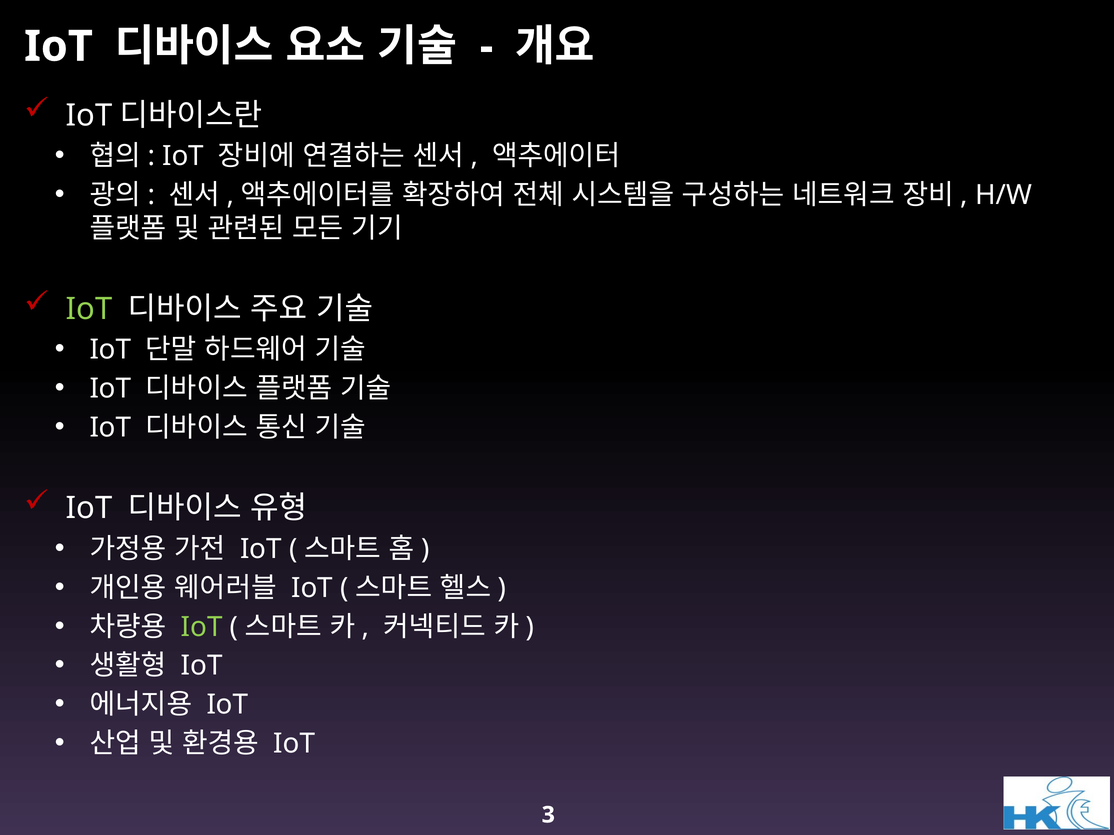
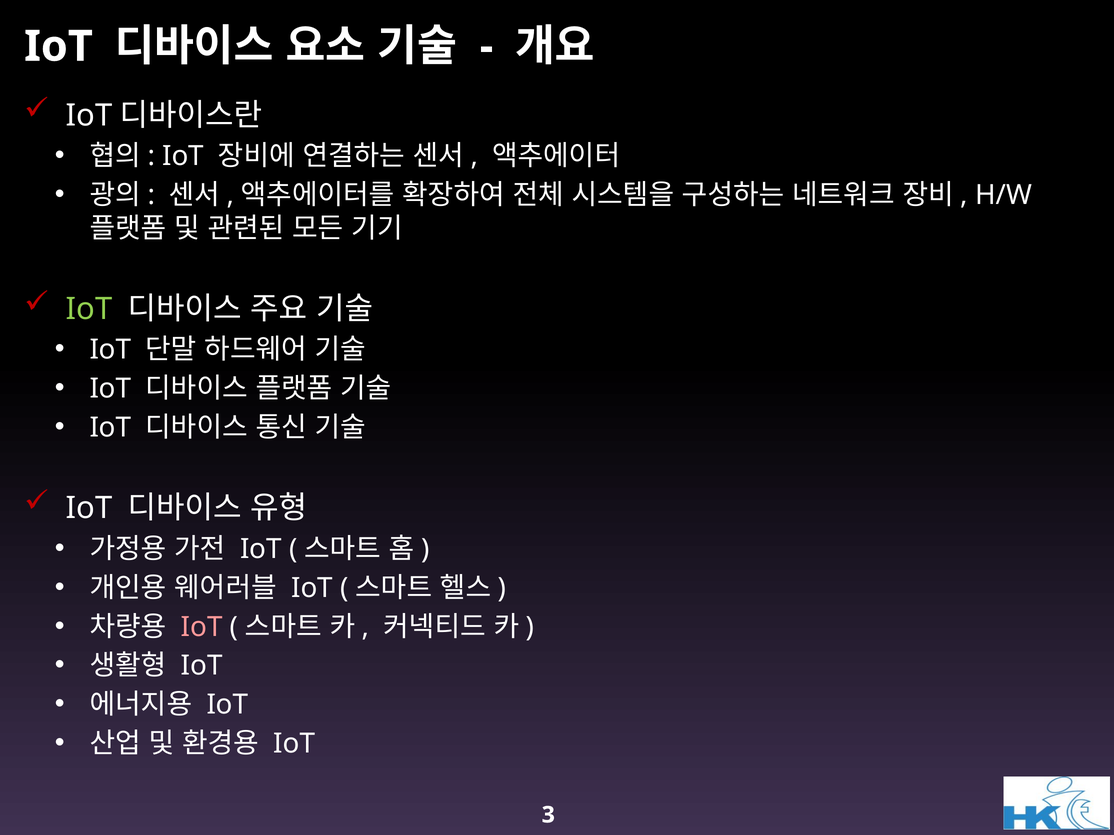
IoT at (202, 627) colour: light green -> pink
